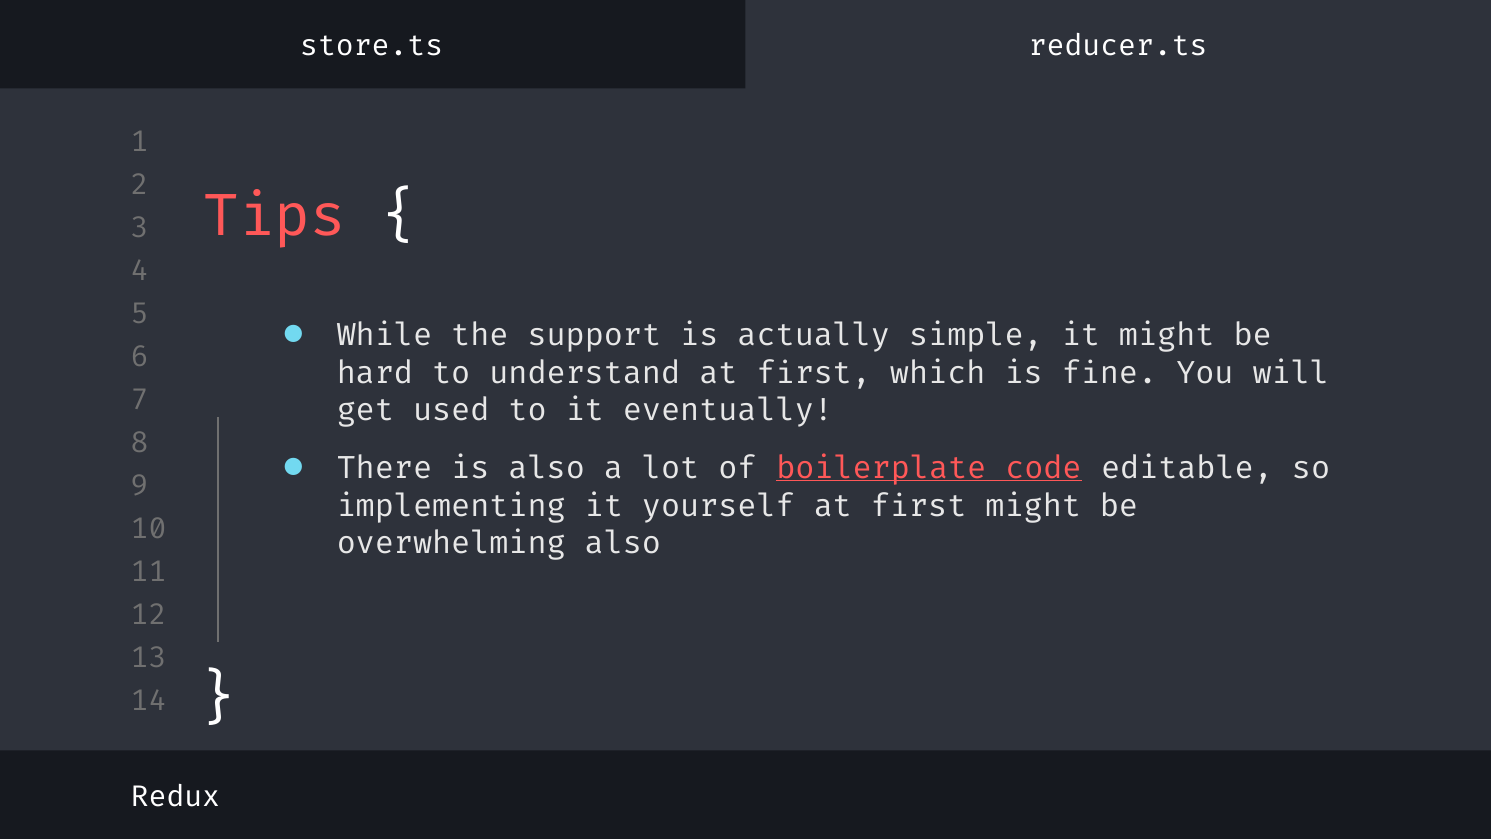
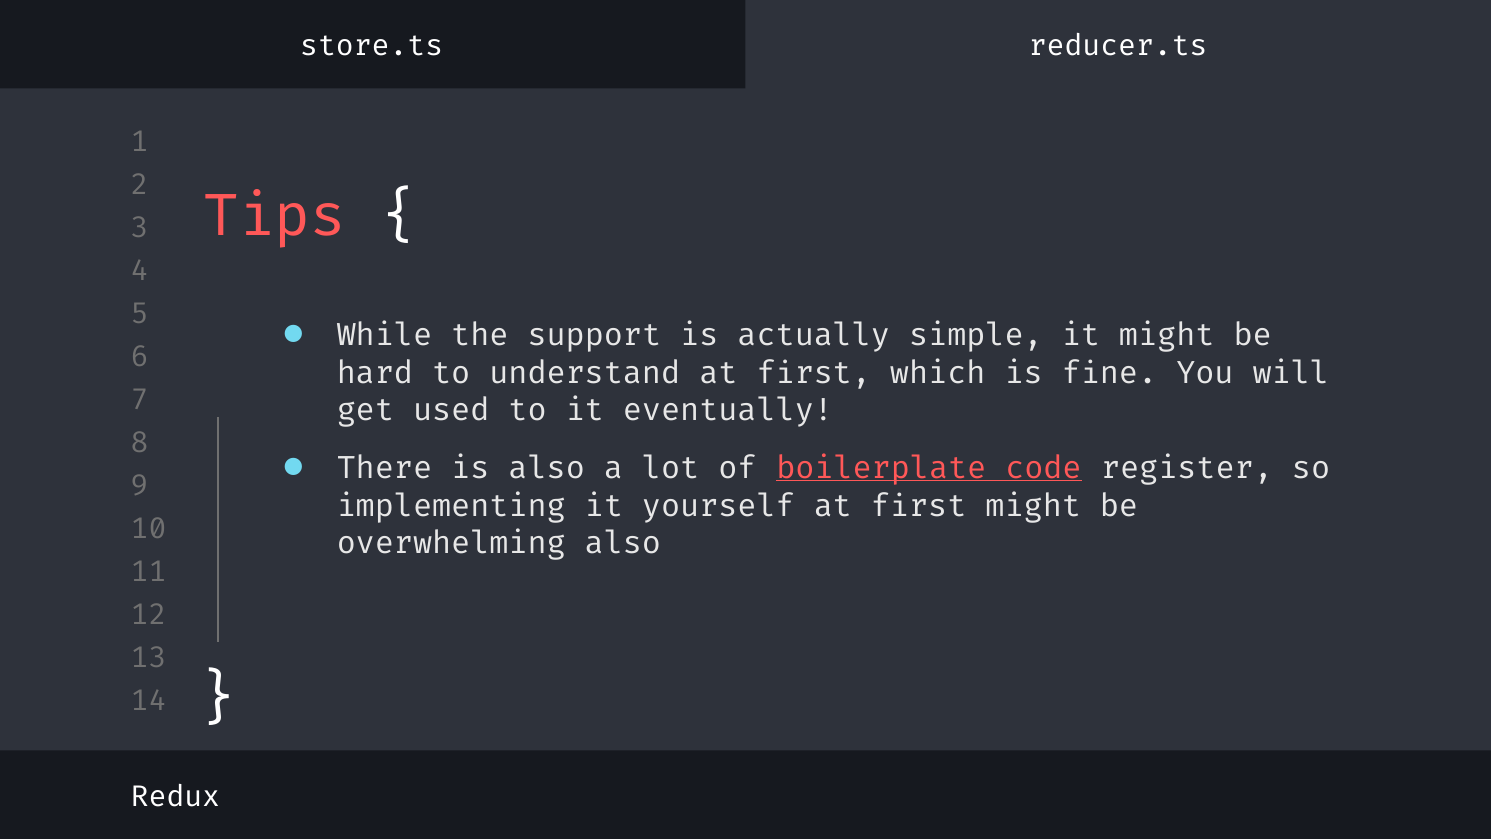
editable: editable -> register
